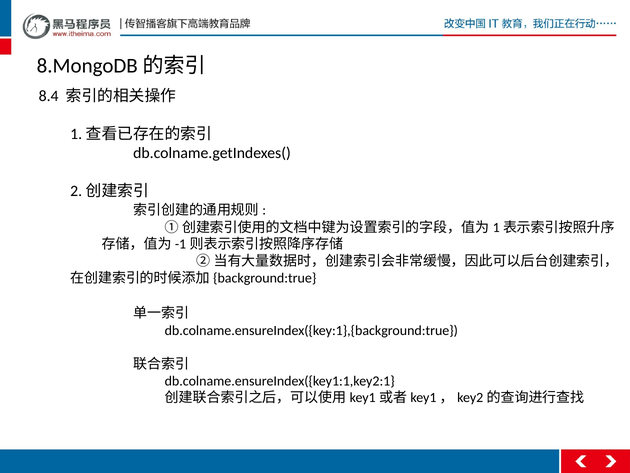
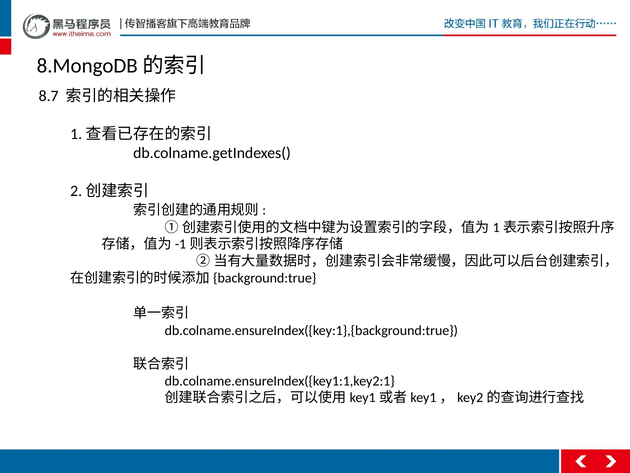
8.4: 8.4 -> 8.7
